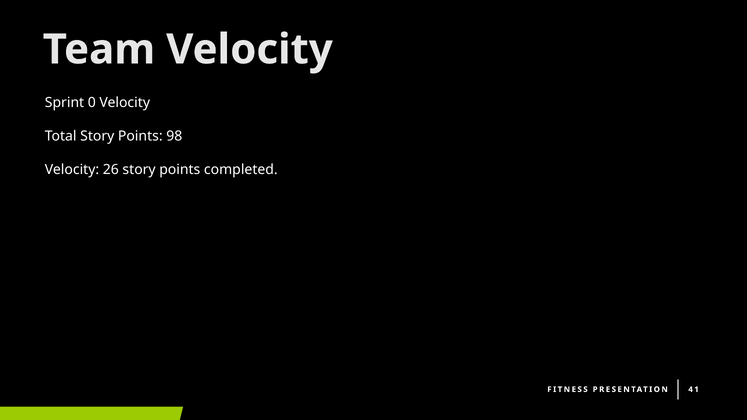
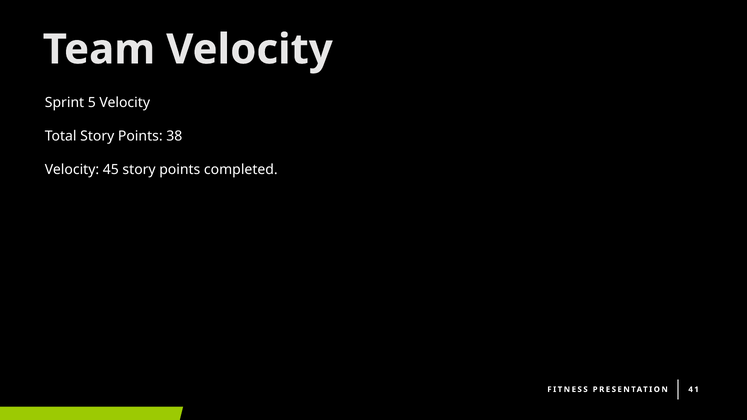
0: 0 -> 5
98: 98 -> 38
26: 26 -> 45
